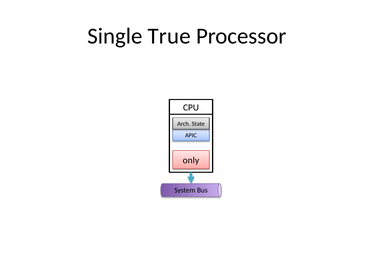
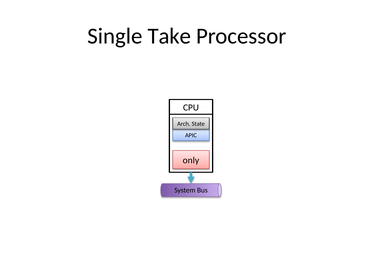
True: True -> Take
